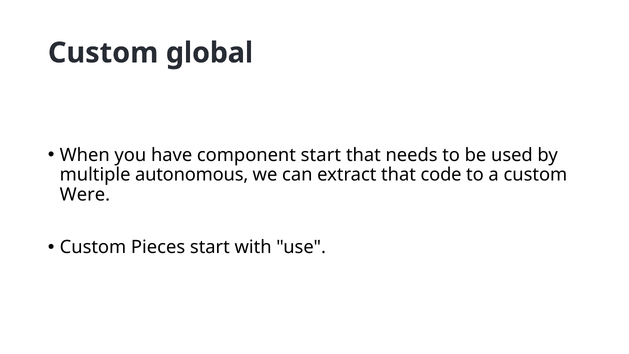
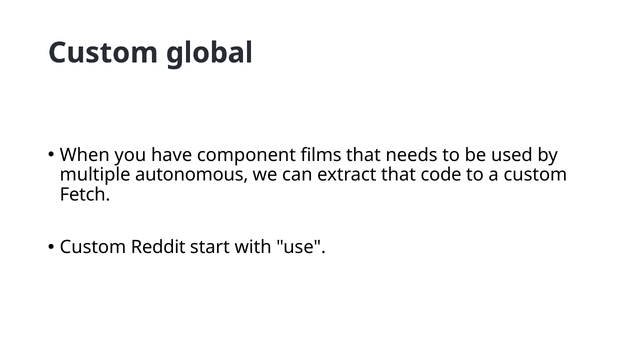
component start: start -> films
Were: Were -> Fetch
Pieces: Pieces -> Reddit
